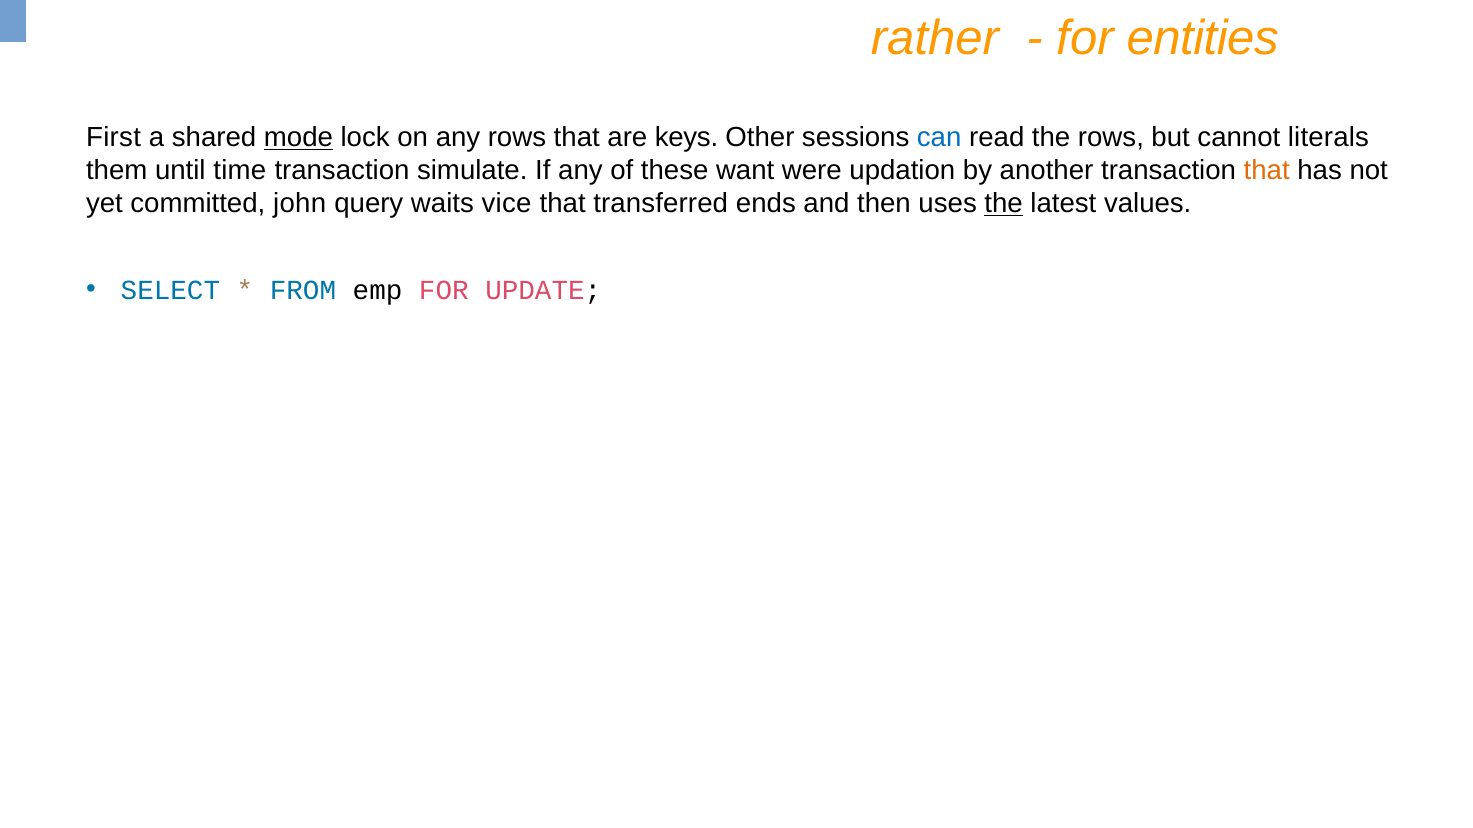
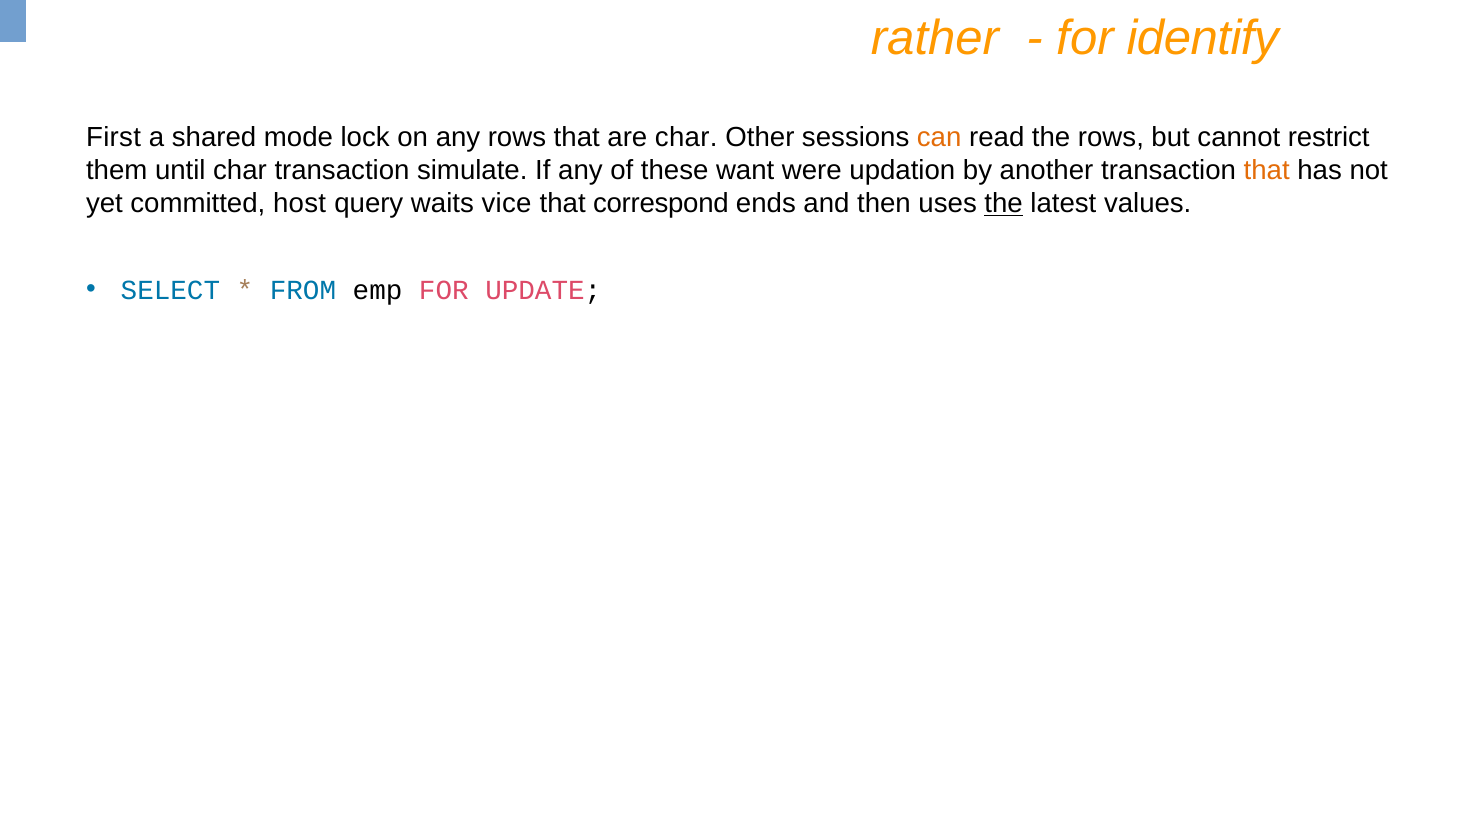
entities: entities -> identify
mode underline: present -> none
are keys: keys -> char
can colour: blue -> orange
literals: literals -> restrict
until time: time -> char
john: john -> host
transferred: transferred -> correspond
